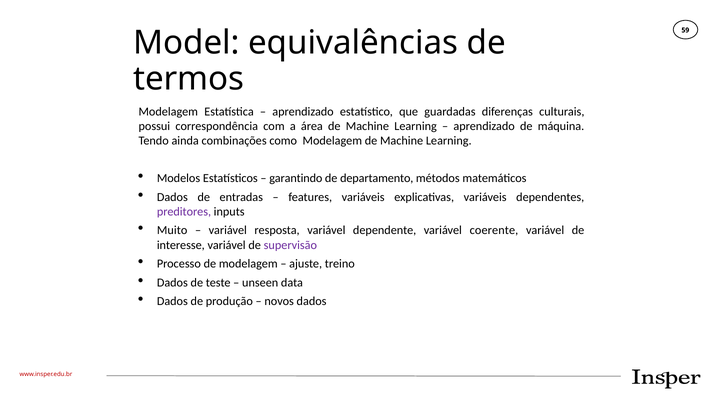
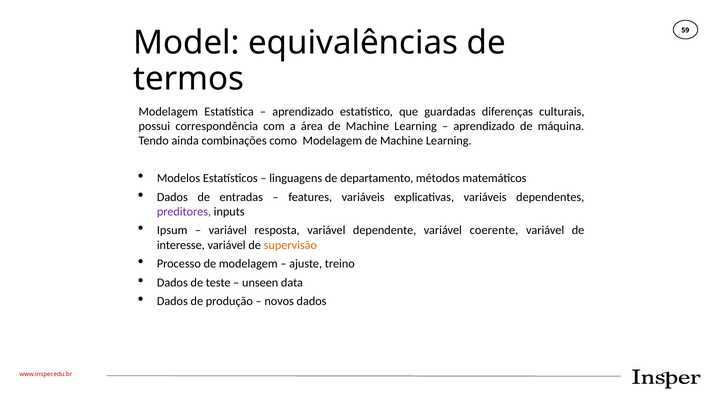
garantindo: garantindo -> linguagens
Muito: Muito -> Ipsum
supervisão colour: purple -> orange
